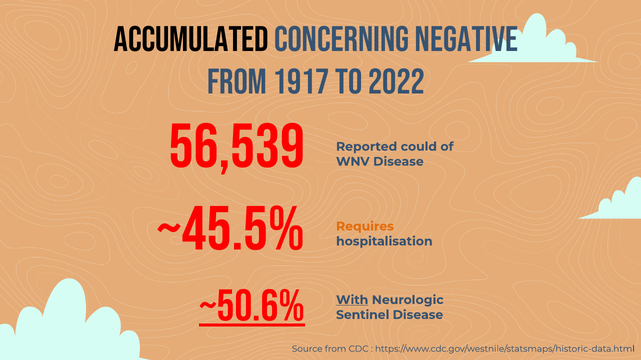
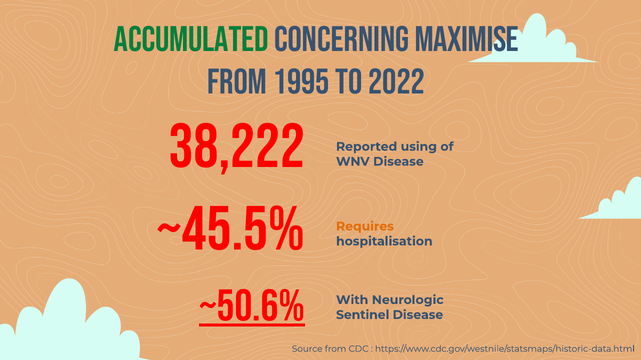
Accumulated colour: black -> green
negative: negative -> maximise
1917: 1917 -> 1995
56,539: 56,539 -> 38,222
could: could -> using
With underline: present -> none
